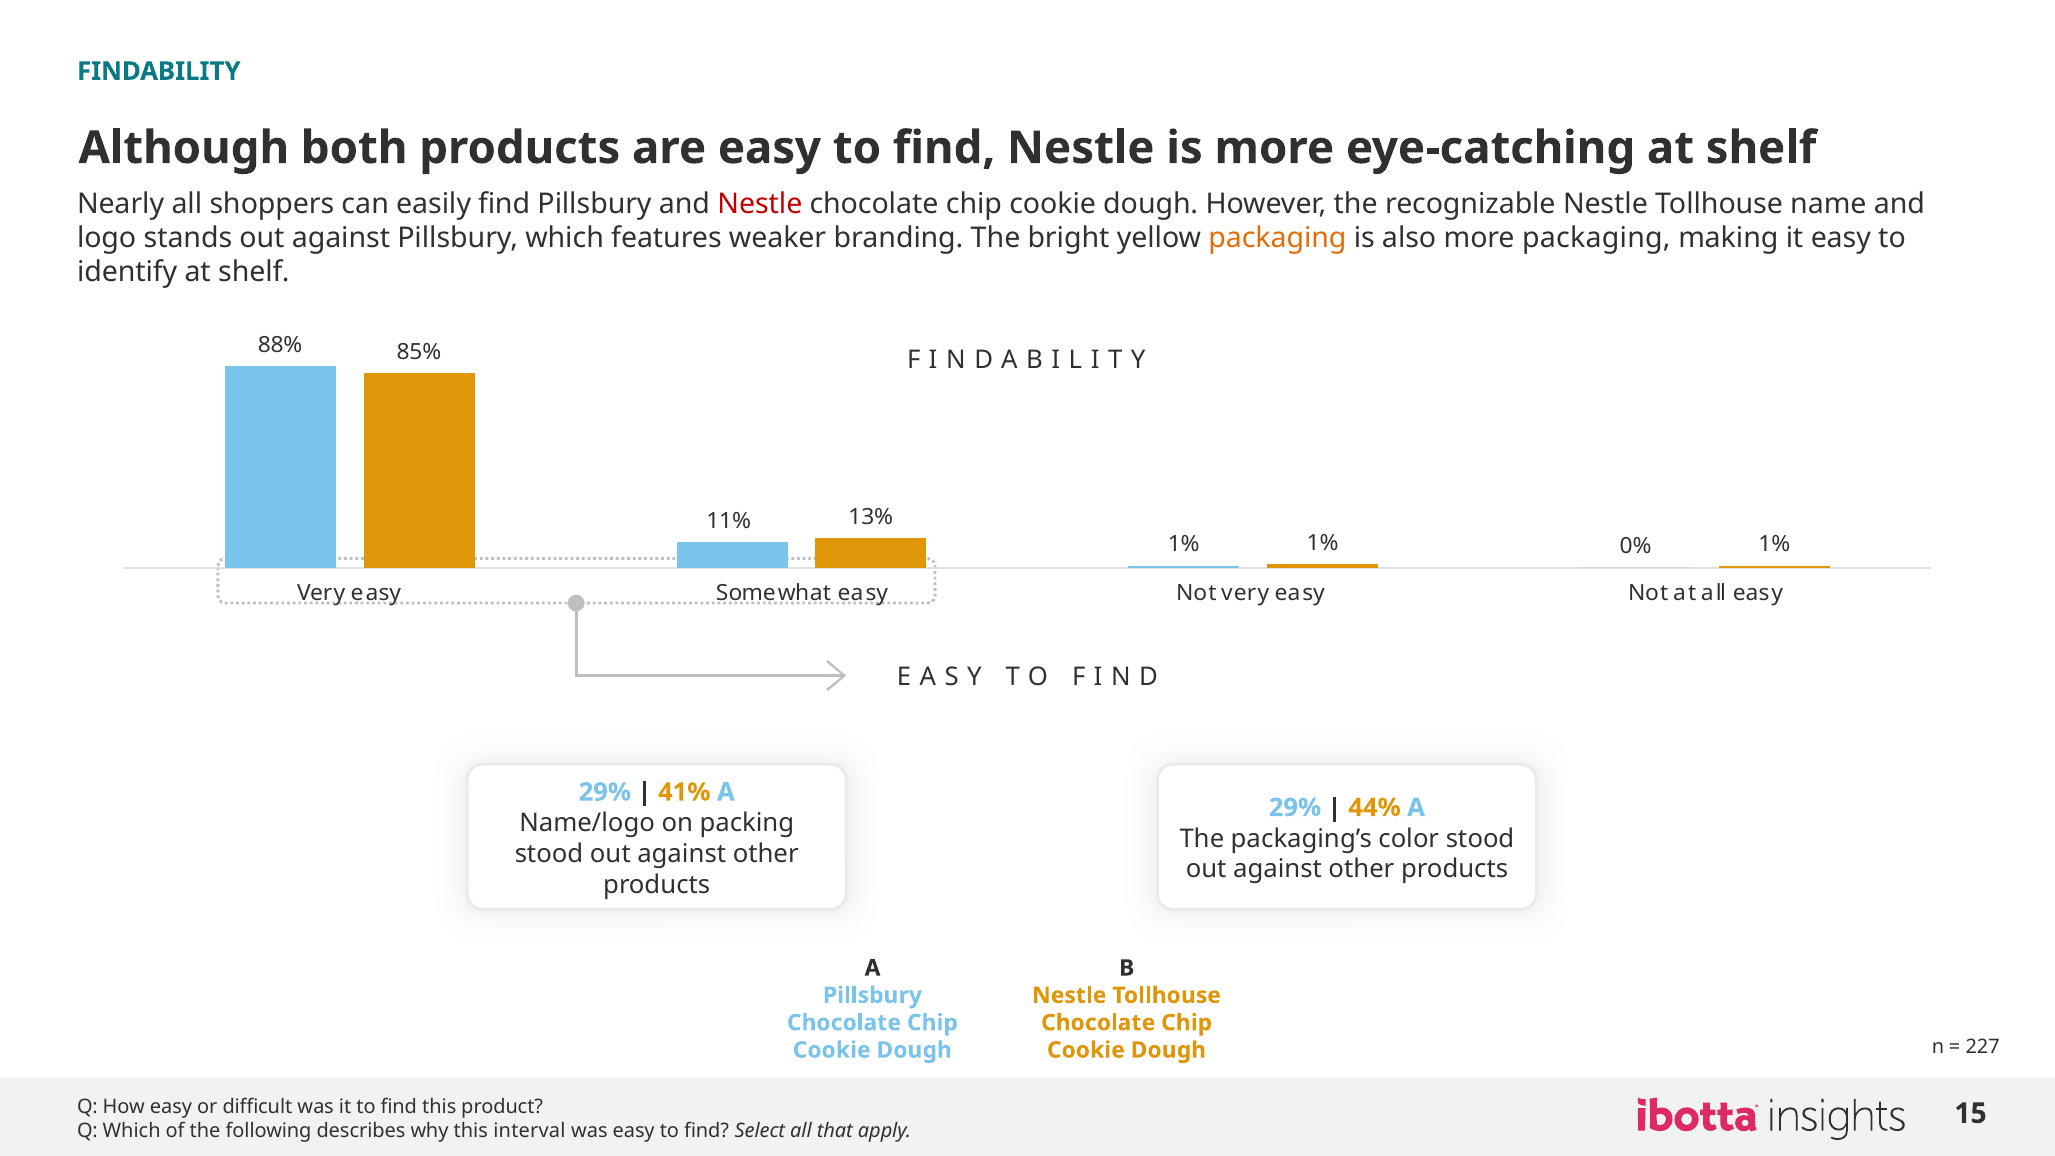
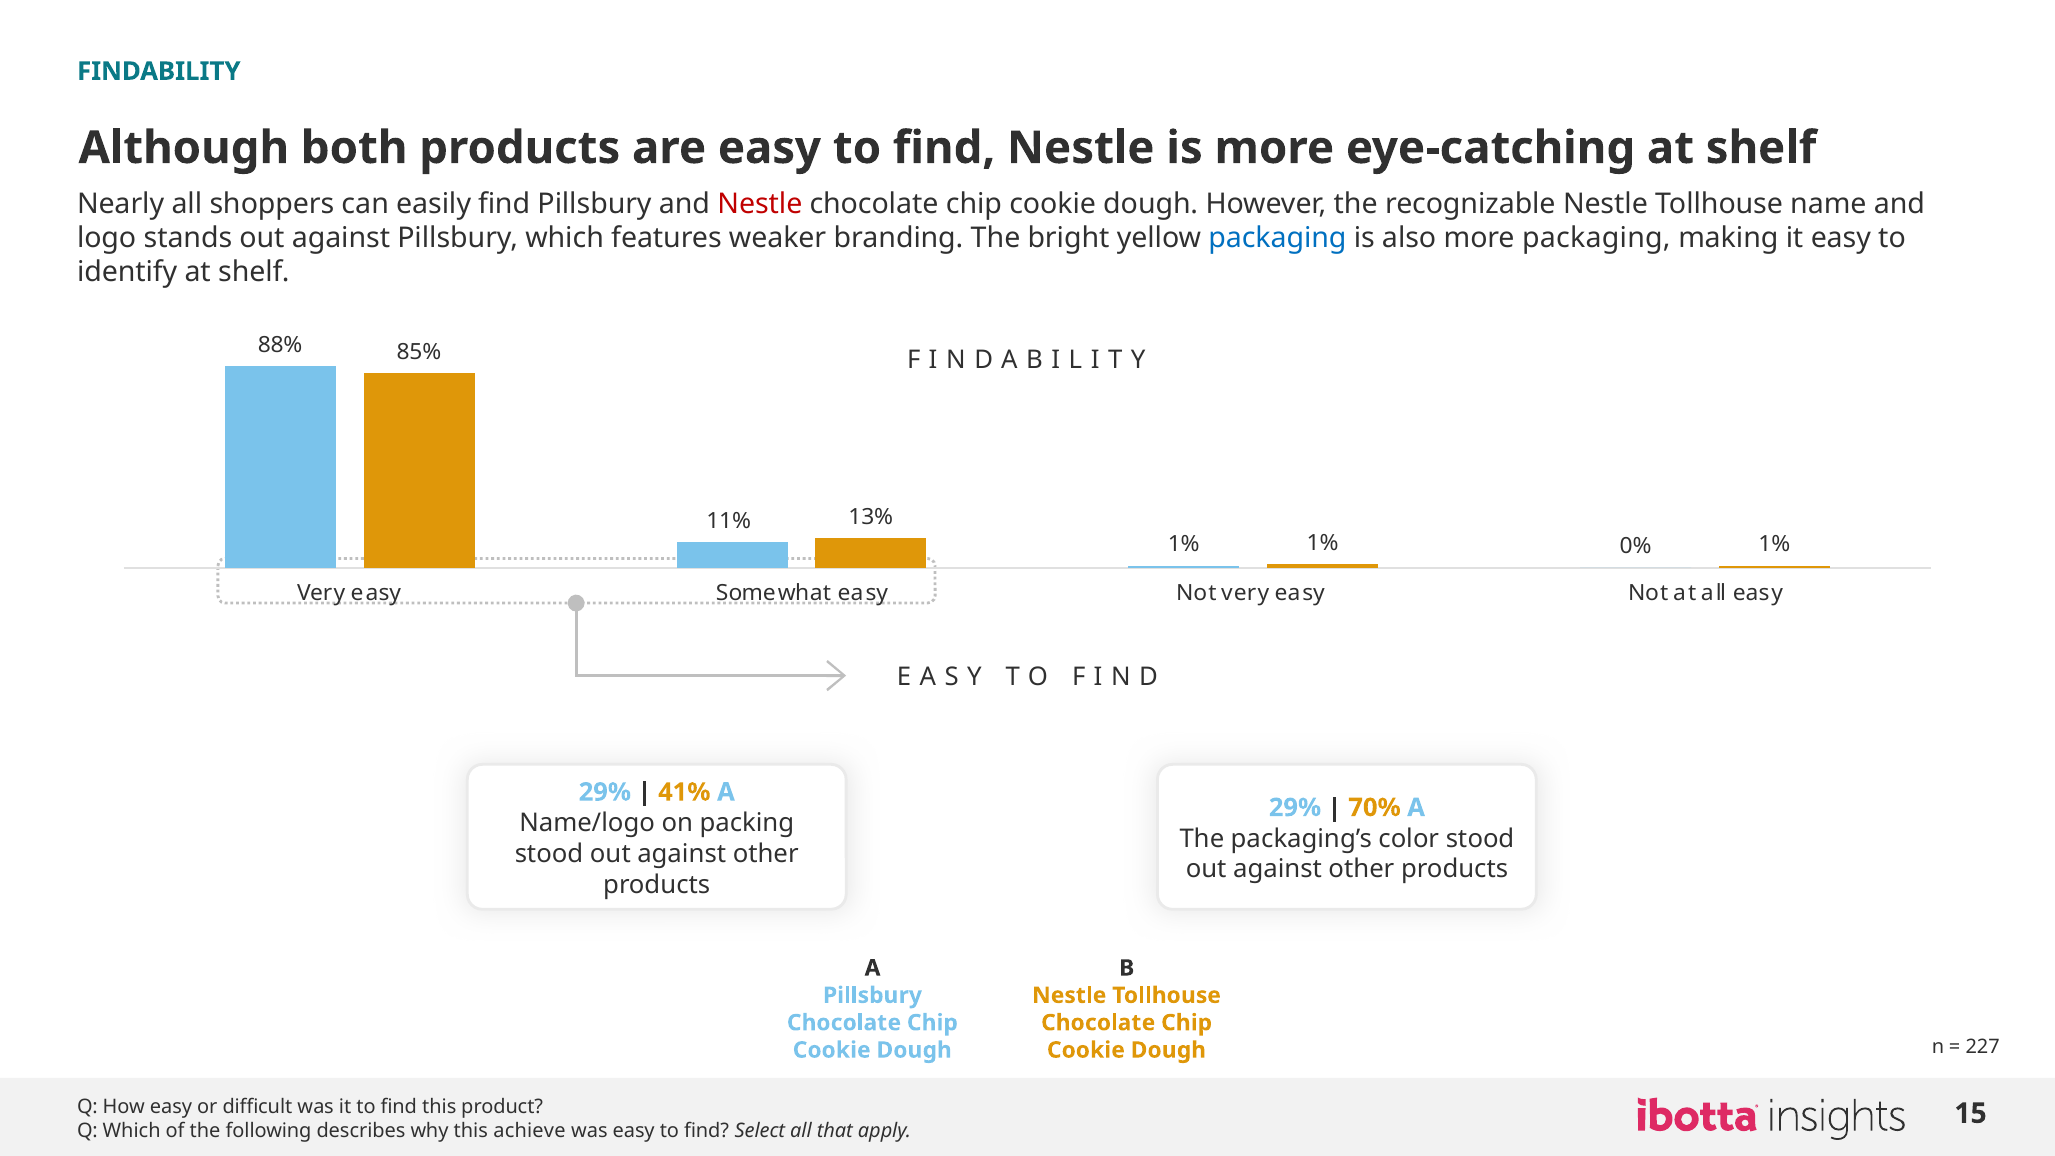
packaging at (1277, 238) colour: orange -> blue
44%: 44% -> 70%
interval: interval -> achieve
